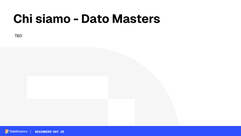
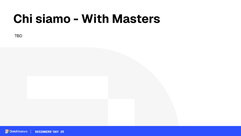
Dato: Dato -> With
